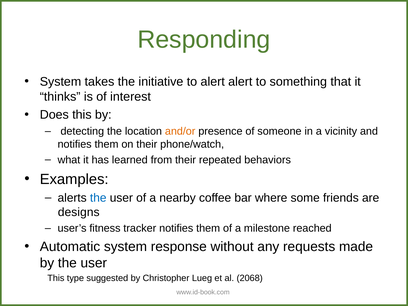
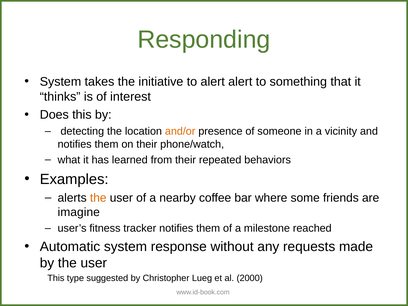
the at (98, 198) colour: blue -> orange
designs: designs -> imagine
2068: 2068 -> 2000
